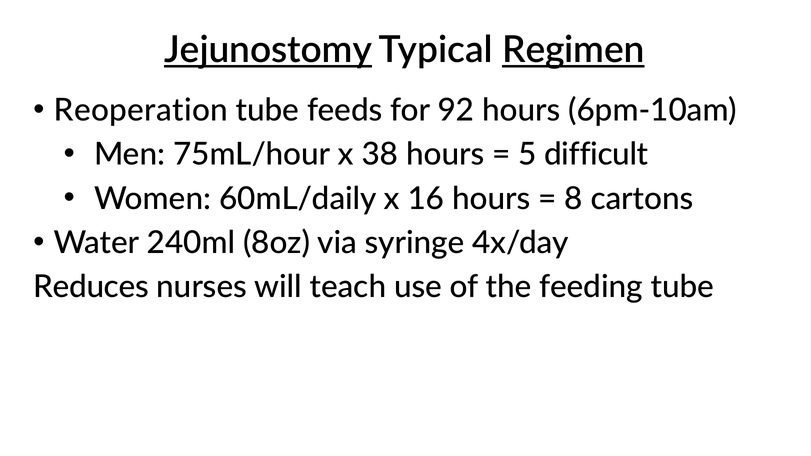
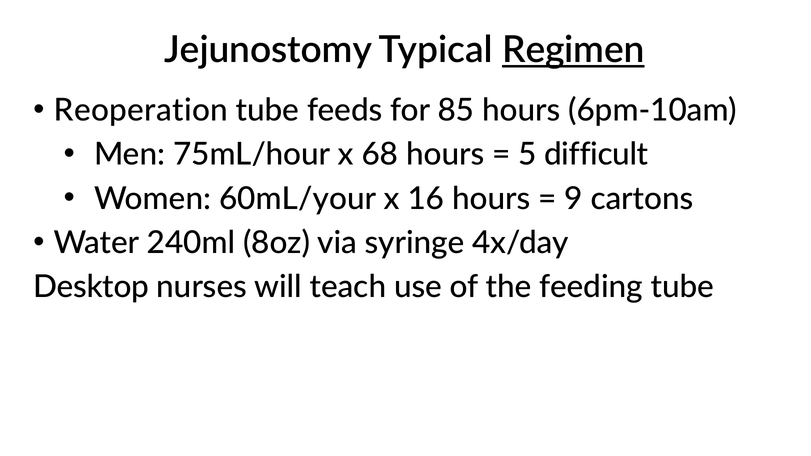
Jejunostomy underline: present -> none
92: 92 -> 85
38: 38 -> 68
60mL/daily: 60mL/daily -> 60mL/your
8: 8 -> 9
Reduces: Reduces -> Desktop
